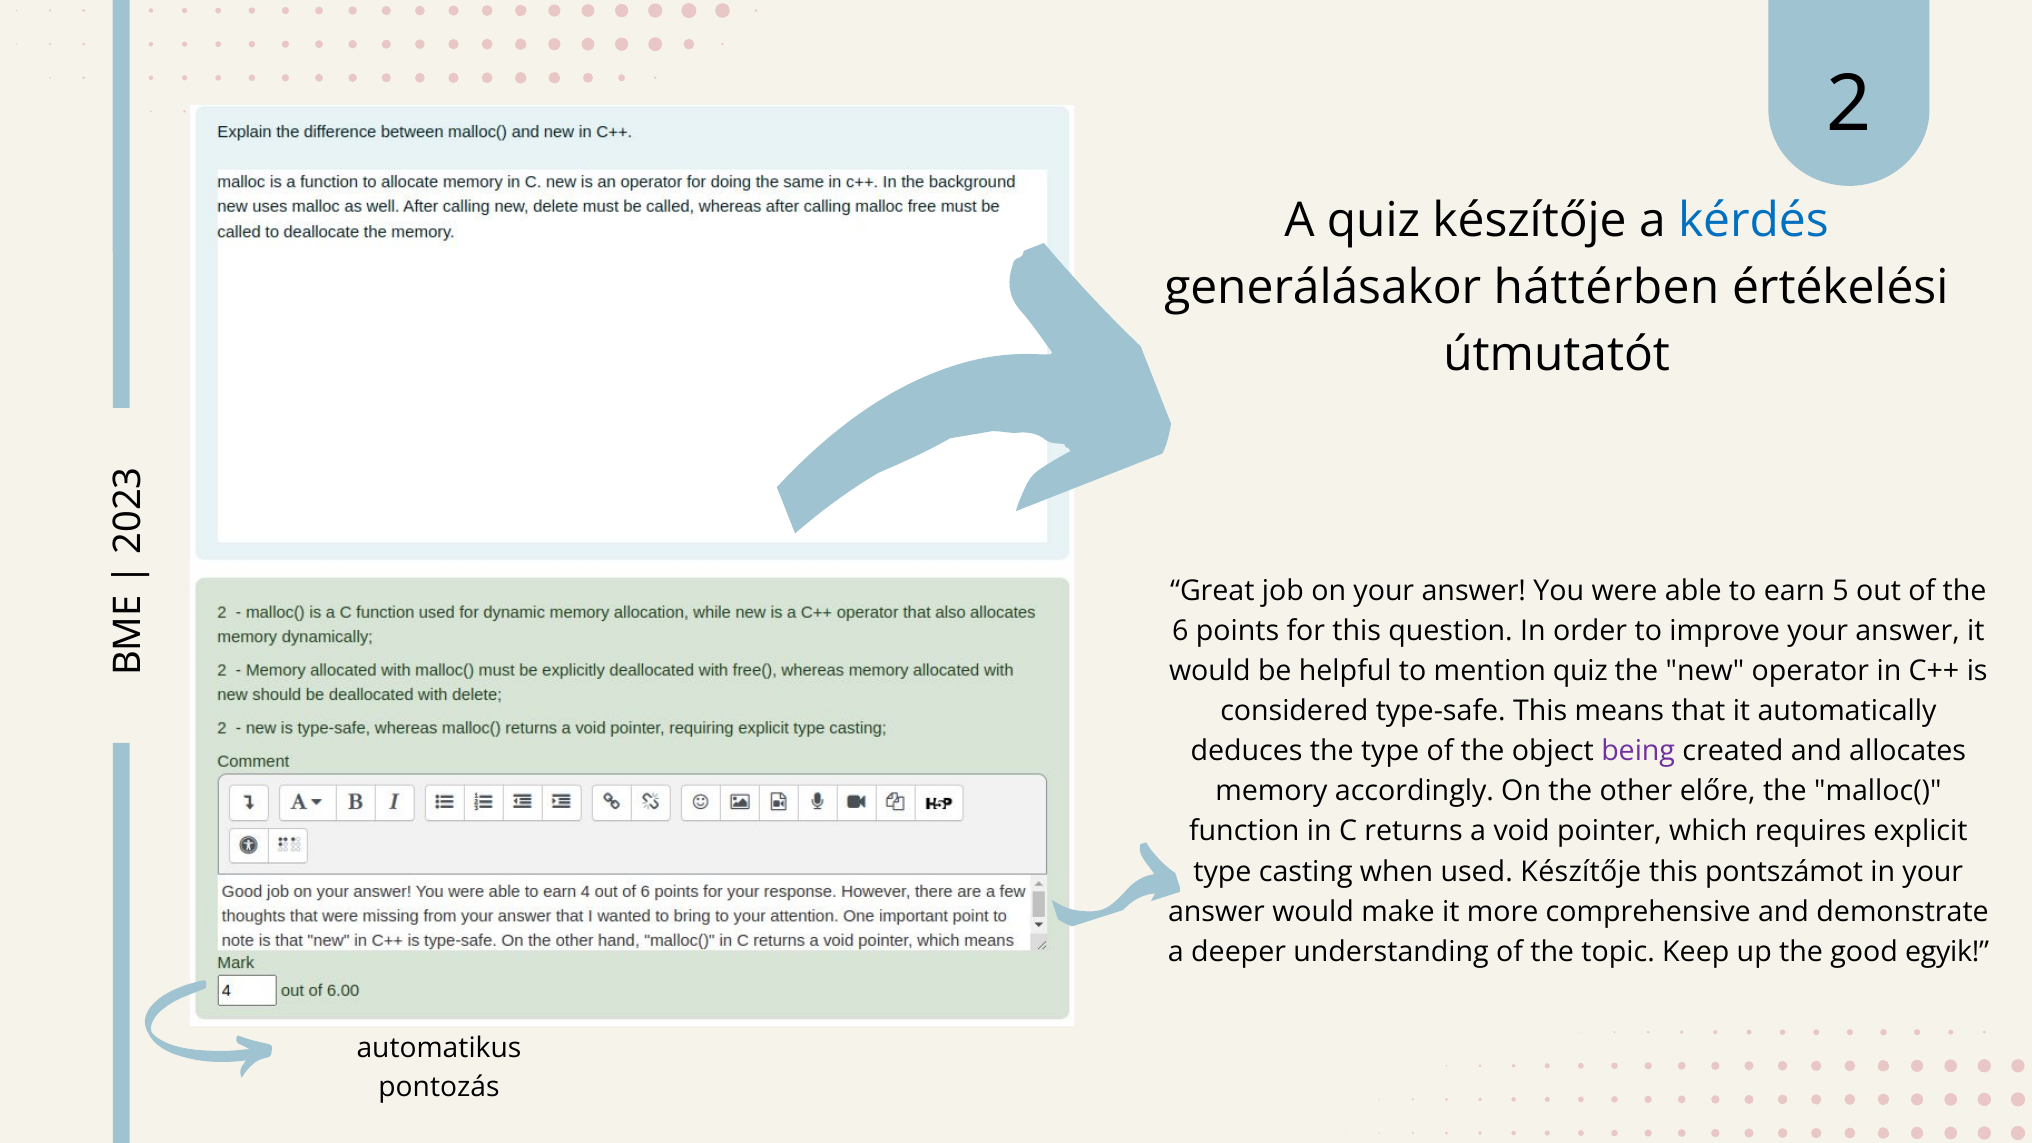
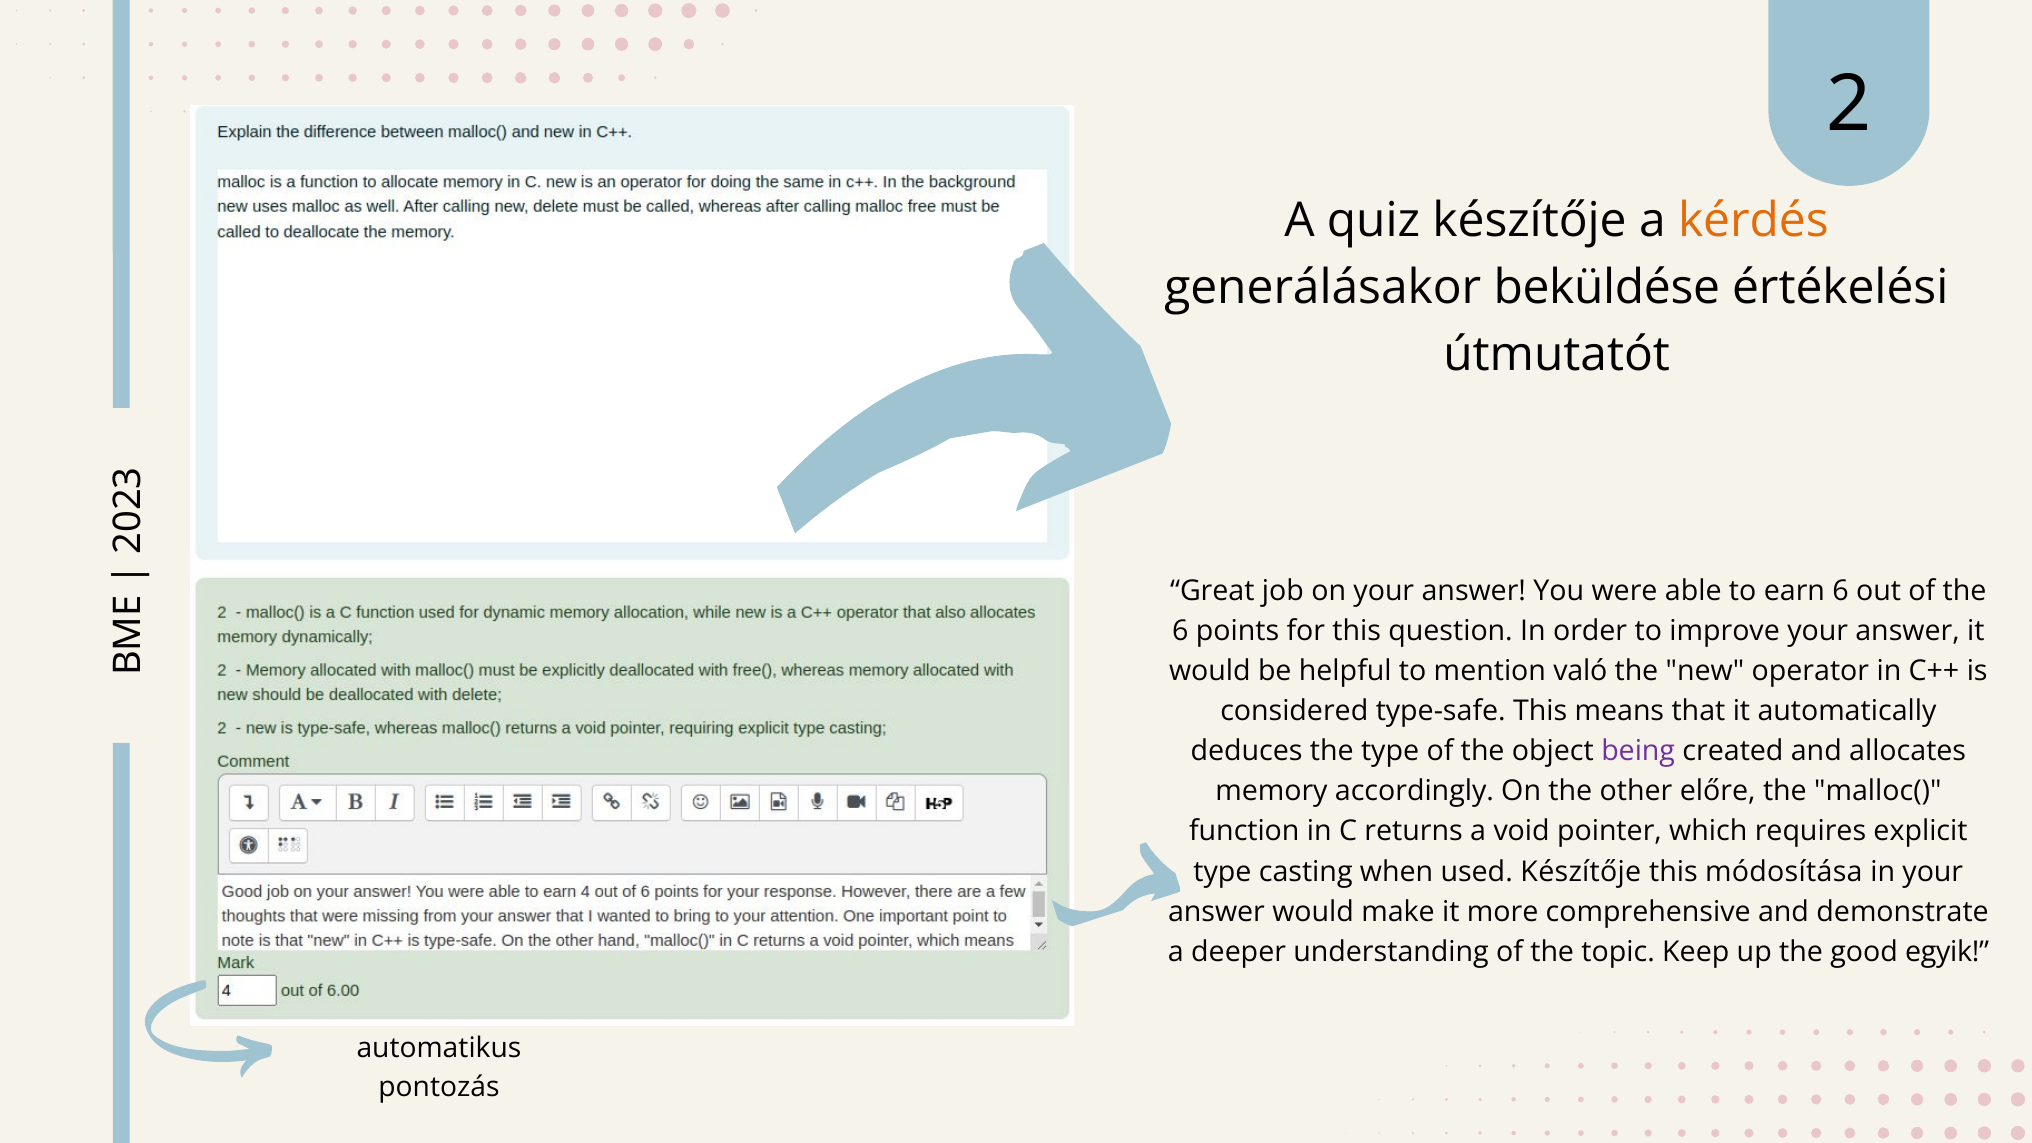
kérdés colour: blue -> orange
háttérben: háttérben -> beküldése
earn 5: 5 -> 6
mention quiz: quiz -> való
pontszámot: pontszámot -> módosítása
